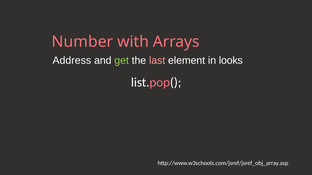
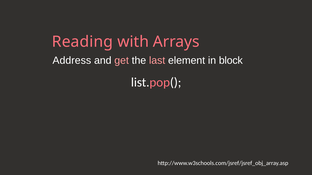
Number: Number -> Reading
get colour: light green -> pink
looks: looks -> block
